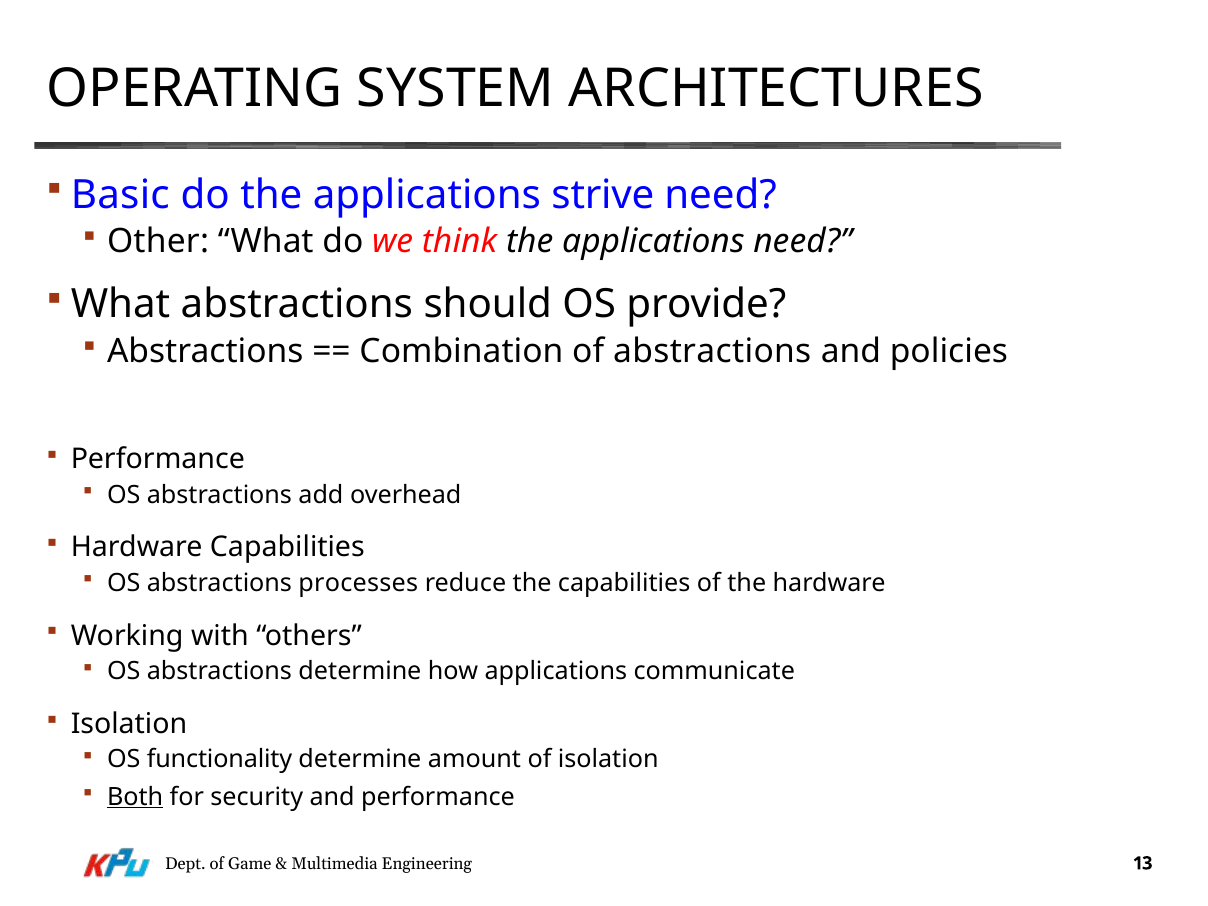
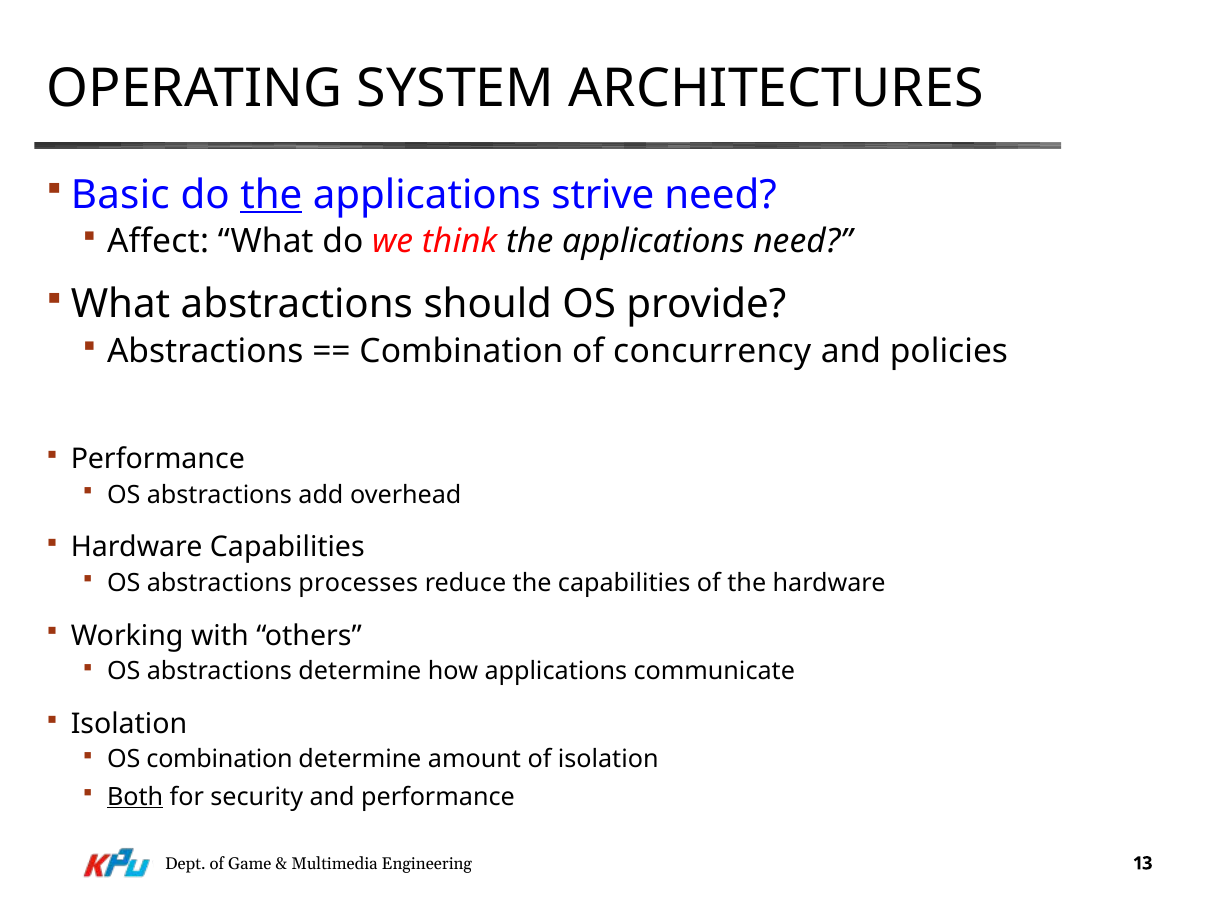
the at (271, 195) underline: none -> present
Other: Other -> Affect
of abstractions: abstractions -> concurrency
OS functionality: functionality -> combination
